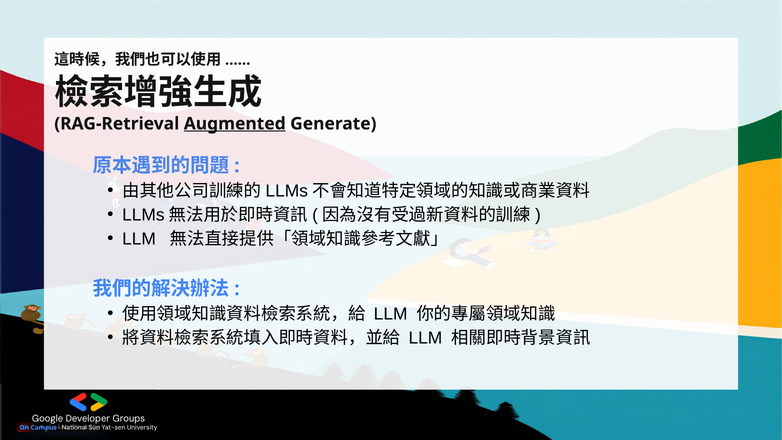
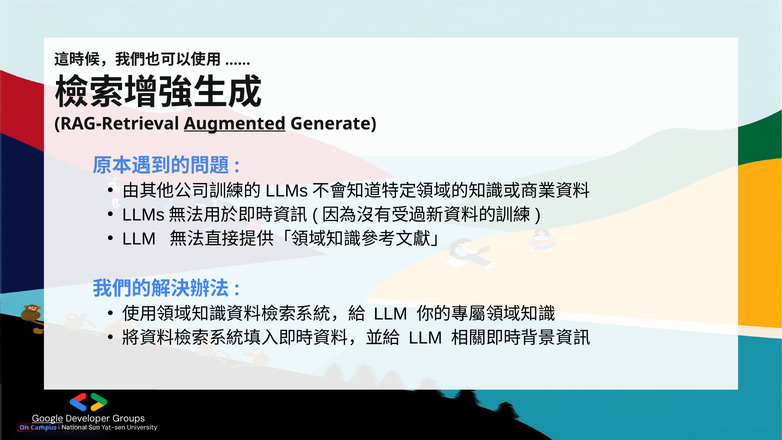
Google underline: none -> present
